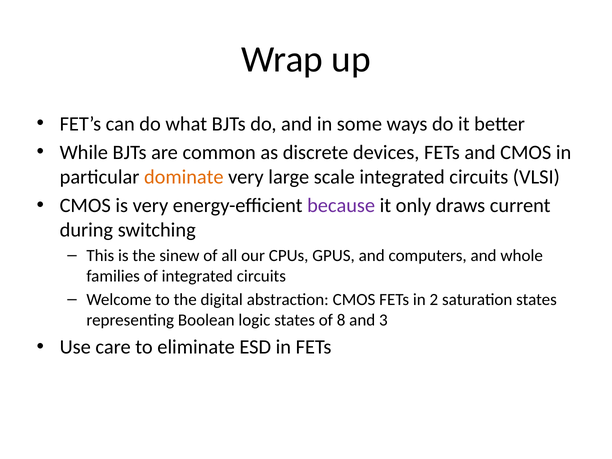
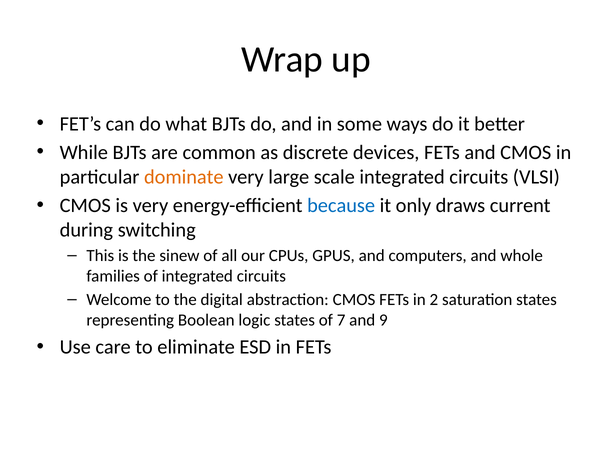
because colour: purple -> blue
8: 8 -> 7
3: 3 -> 9
